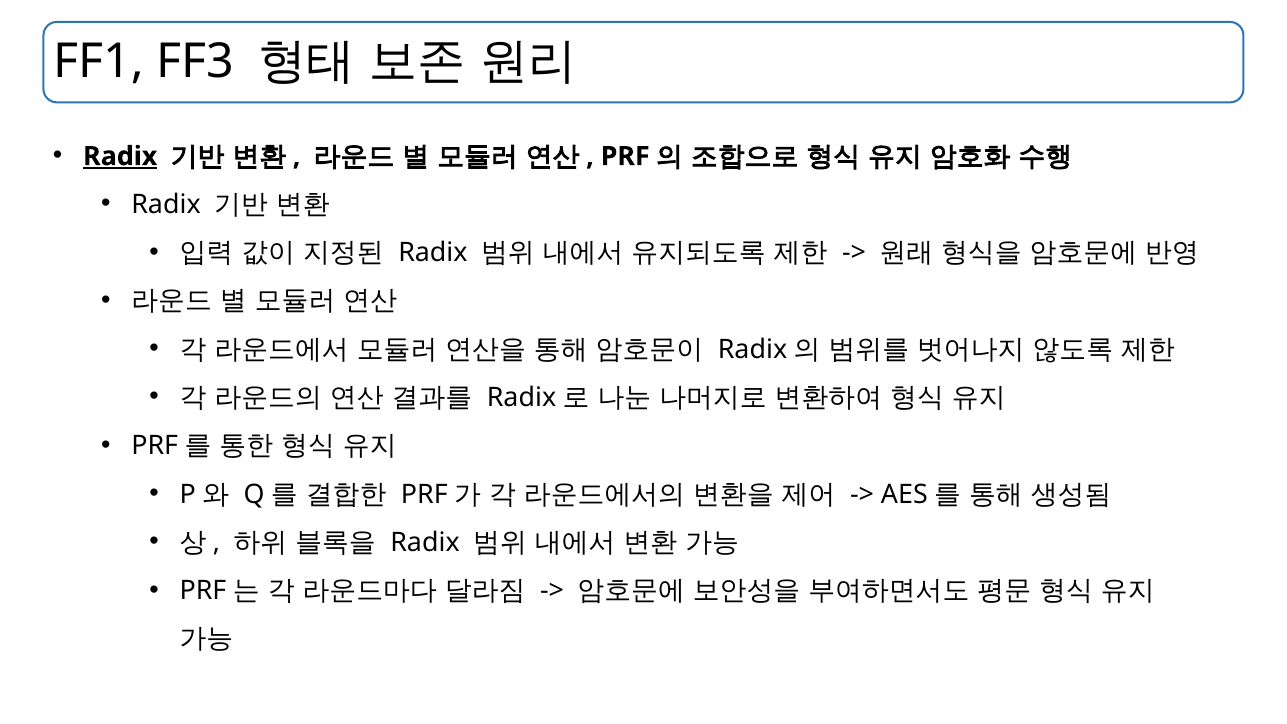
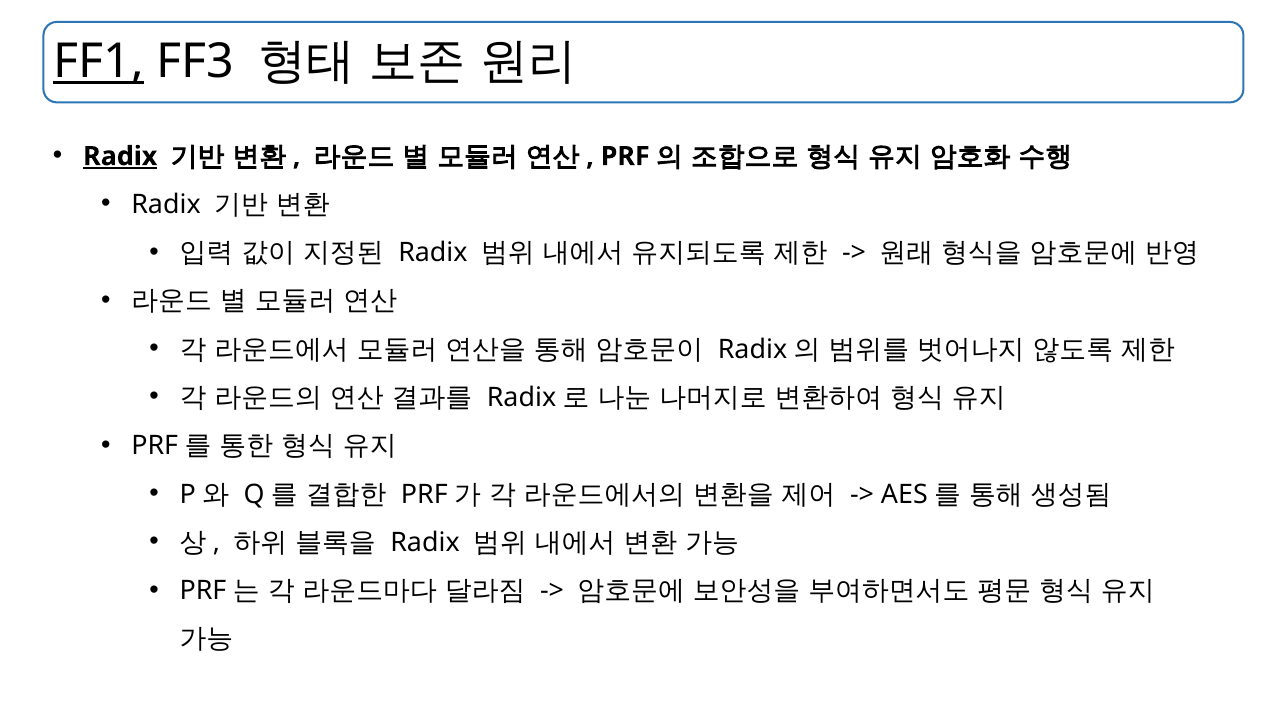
FF1 underline: none -> present
